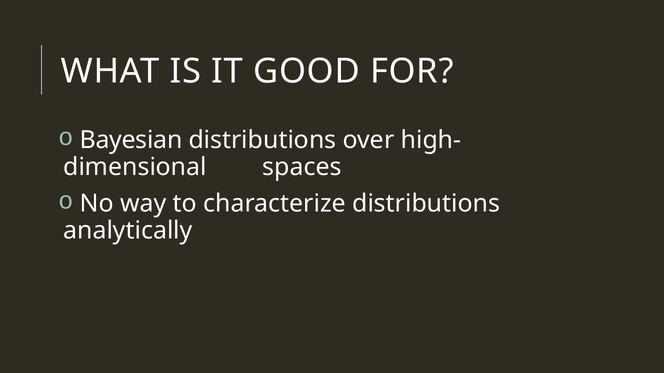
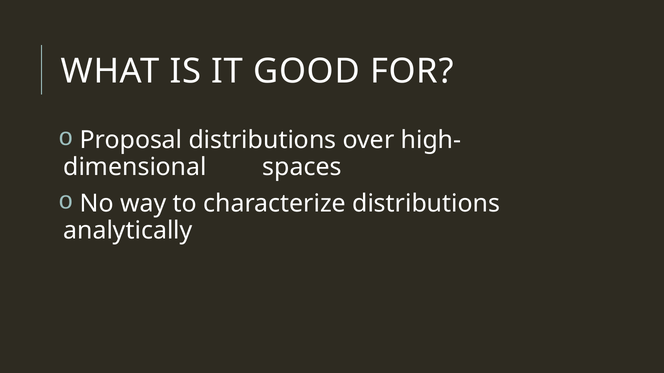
Bayesian: Bayesian -> Proposal
